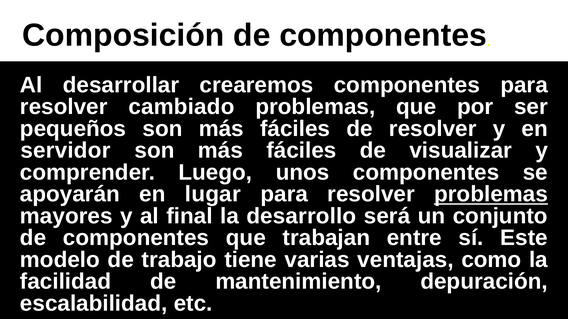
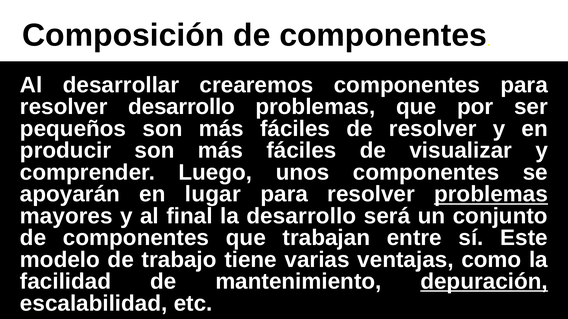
resolver cambiado: cambiado -> desarrollo
servidor: servidor -> producir
depuración underline: none -> present
